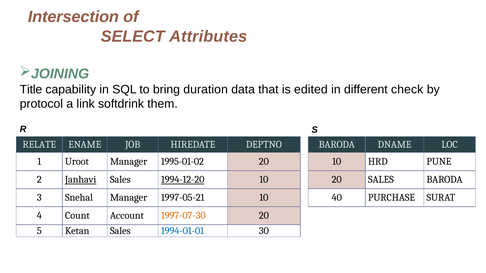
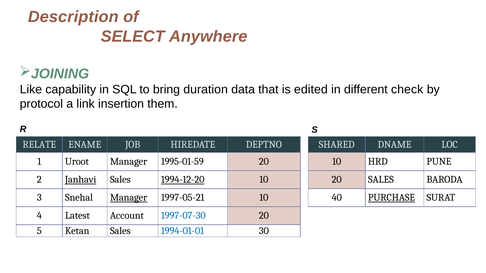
Intersection: Intersection -> Description
Attributes: Attributes -> Anywhere
Title: Title -> Like
softdrink: softdrink -> insertion
BARODA at (337, 145): BARODA -> SHARED
1995-01-02: 1995-01-02 -> 1995-01-59
Manager at (129, 198) underline: none -> present
PURCHASE underline: none -> present
Count: Count -> Latest
1997-07-30 colour: orange -> blue
